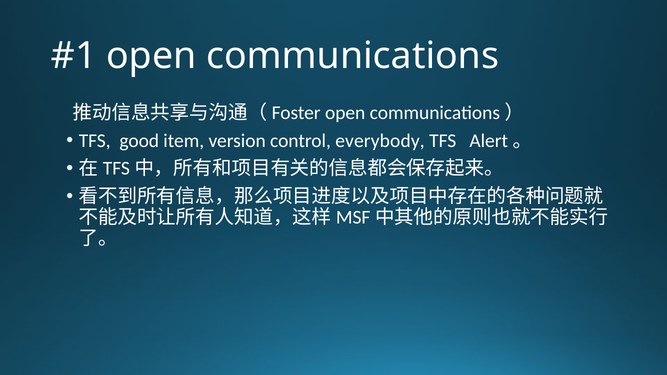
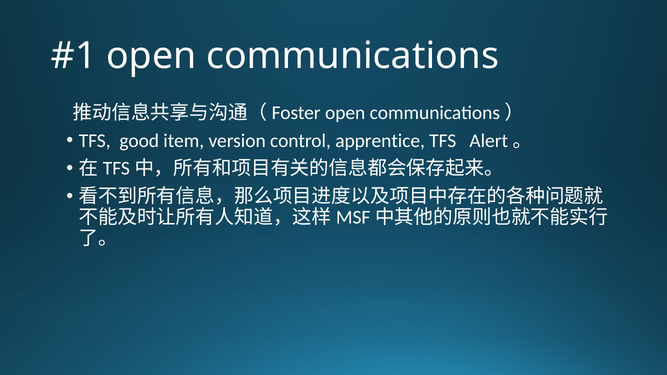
everybody: everybody -> apprentice
